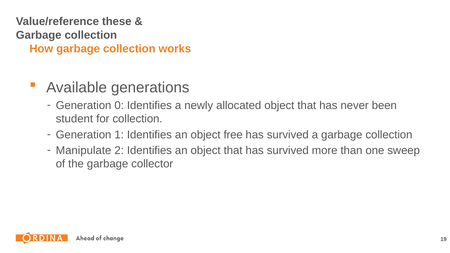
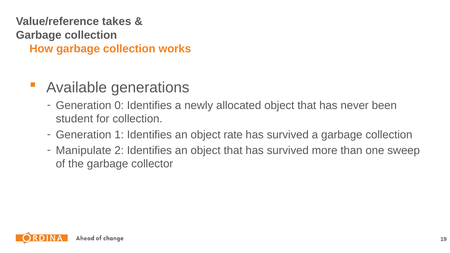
these: these -> takes
free: free -> rate
